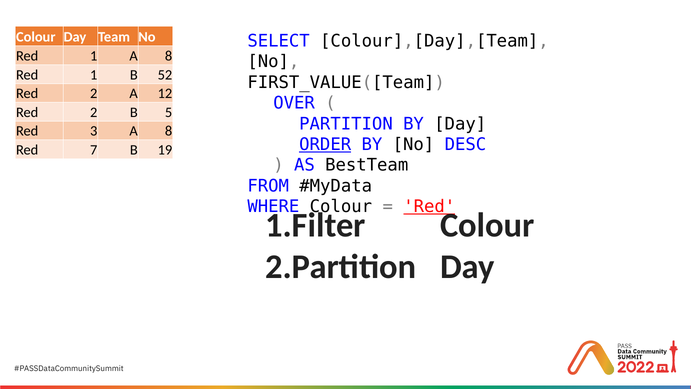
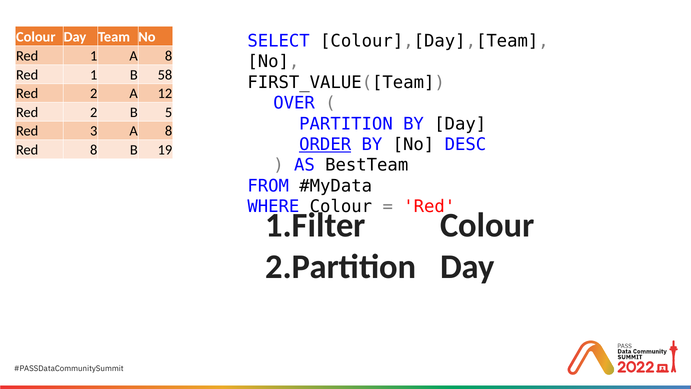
52: 52 -> 58
Red 7: 7 -> 8
Red at (429, 207) underline: present -> none
